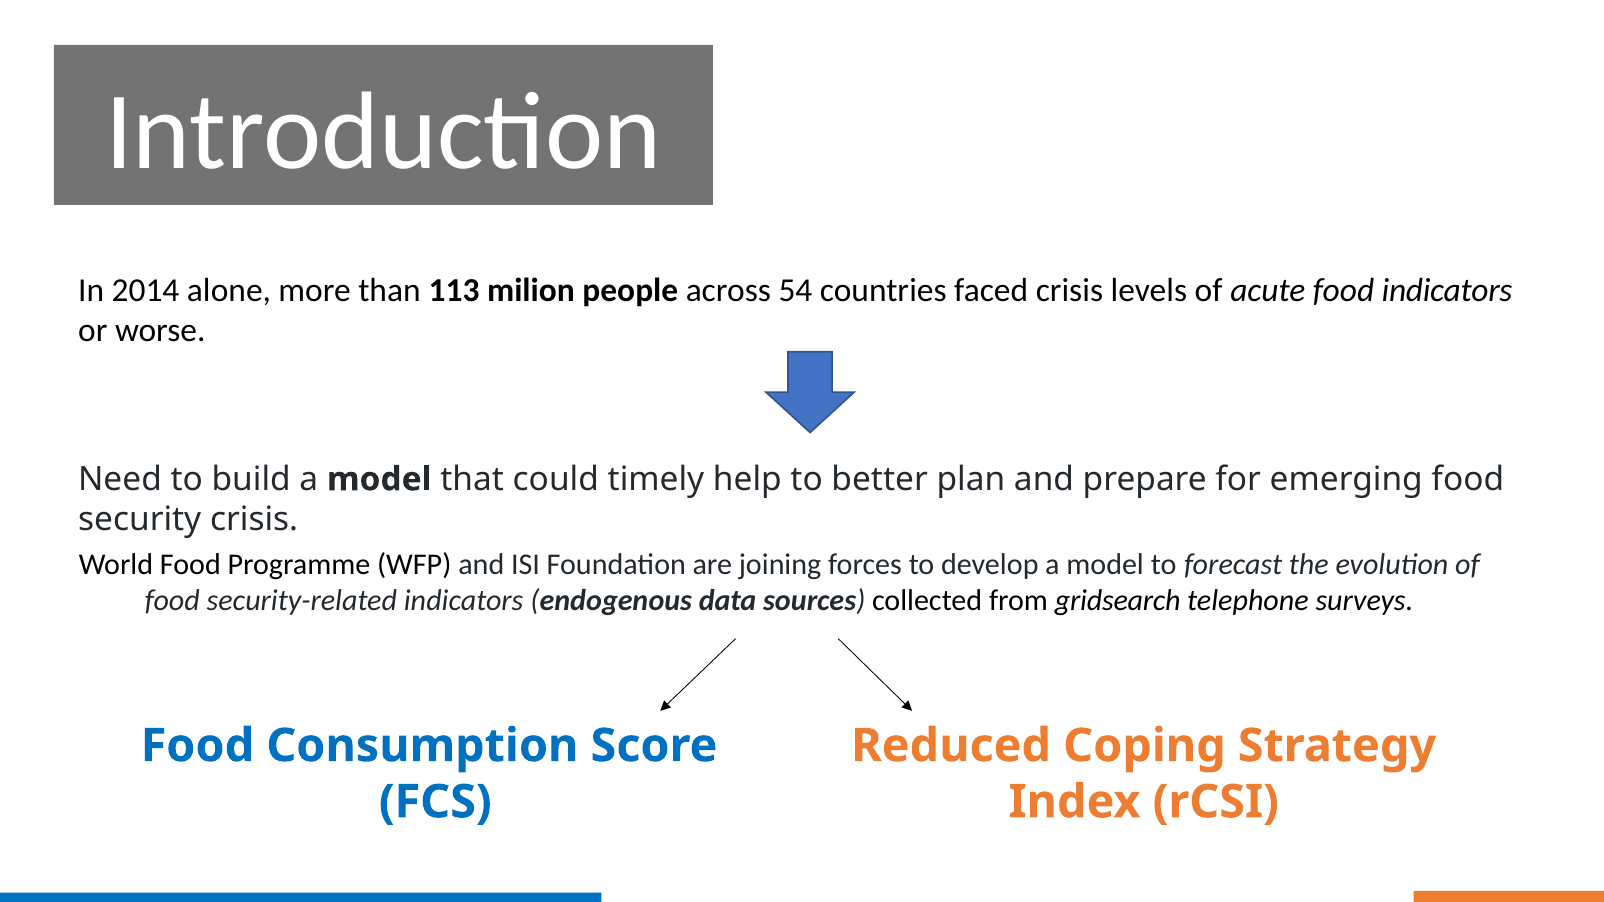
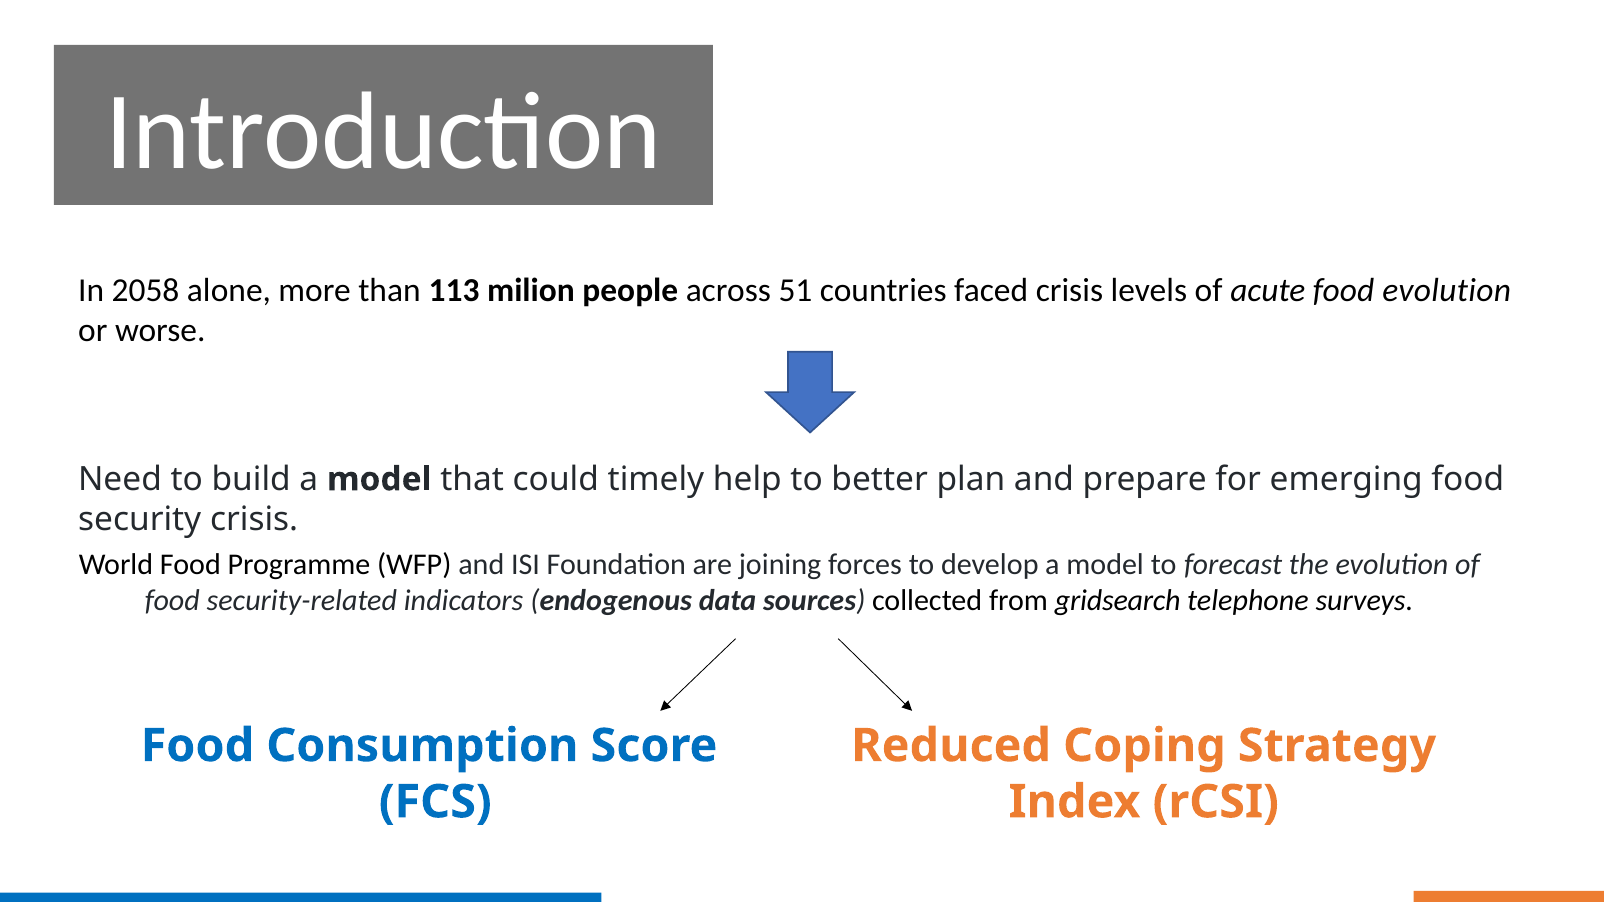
2014: 2014 -> 2058
54: 54 -> 51
food indicators: indicators -> evolution
